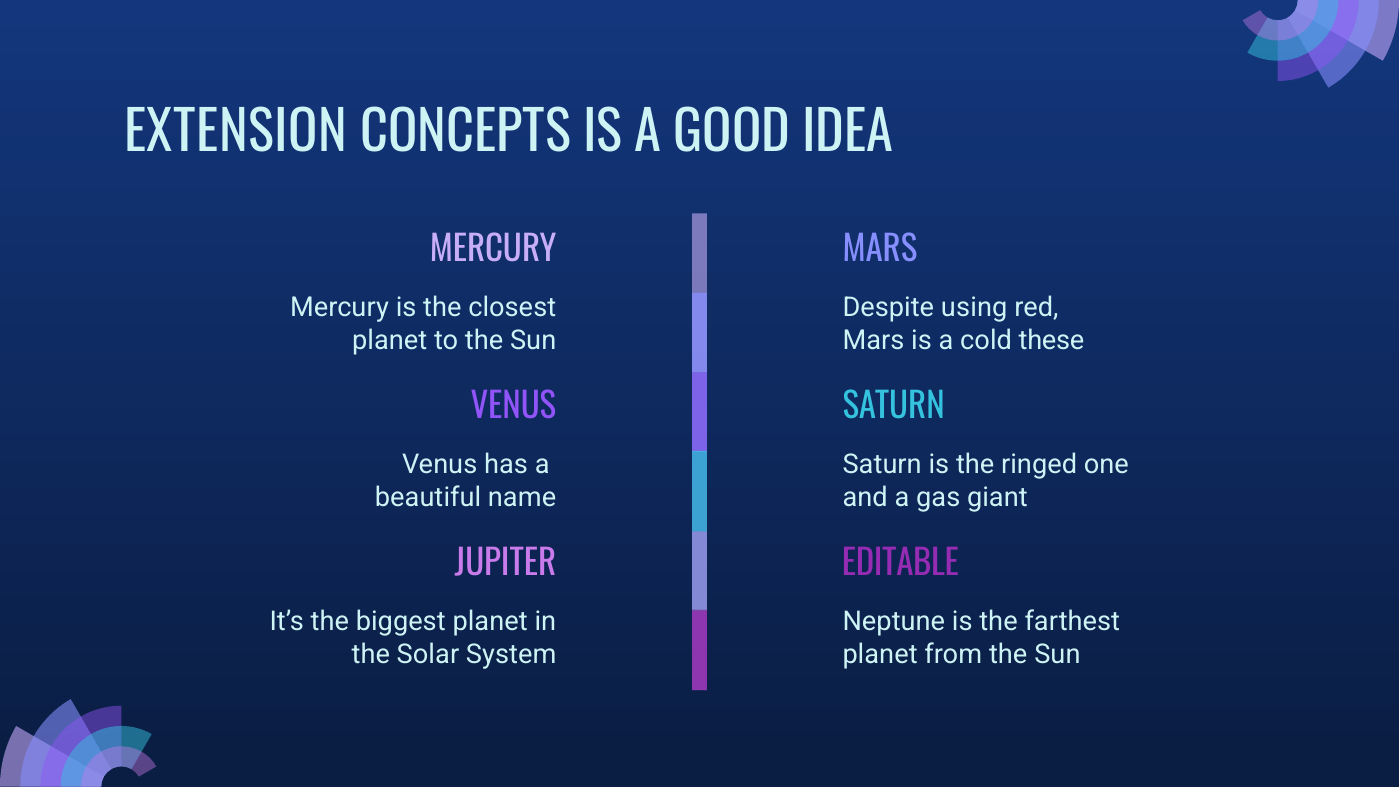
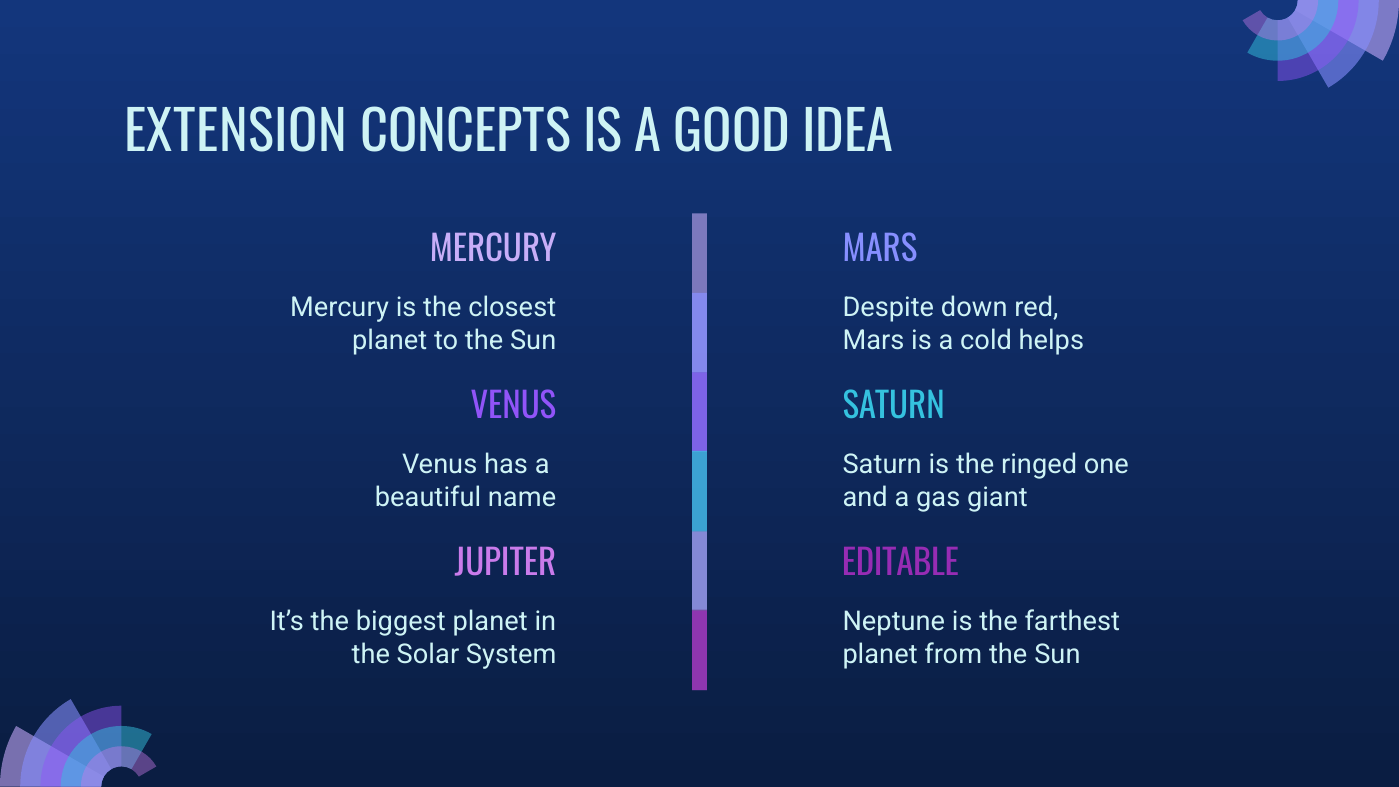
using: using -> down
these: these -> helps
